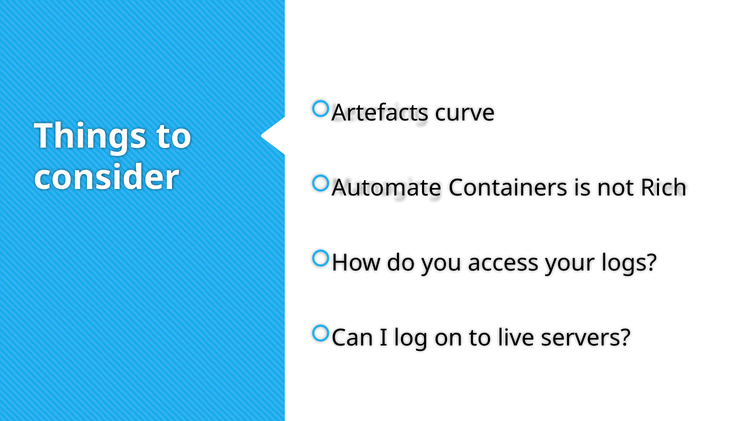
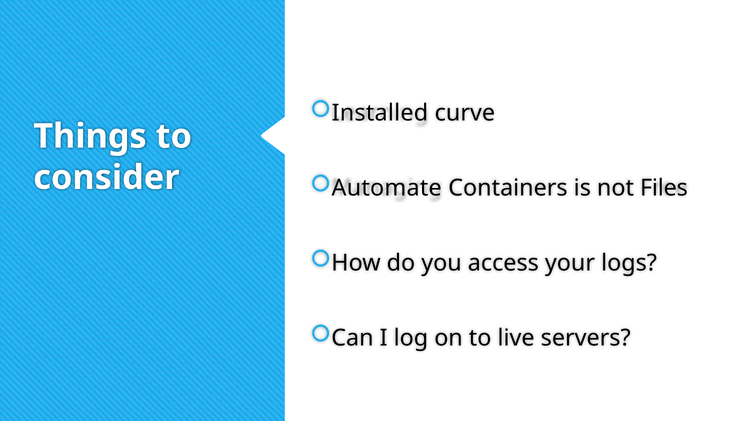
Artefacts: Artefacts -> Installed
Rich: Rich -> Files
